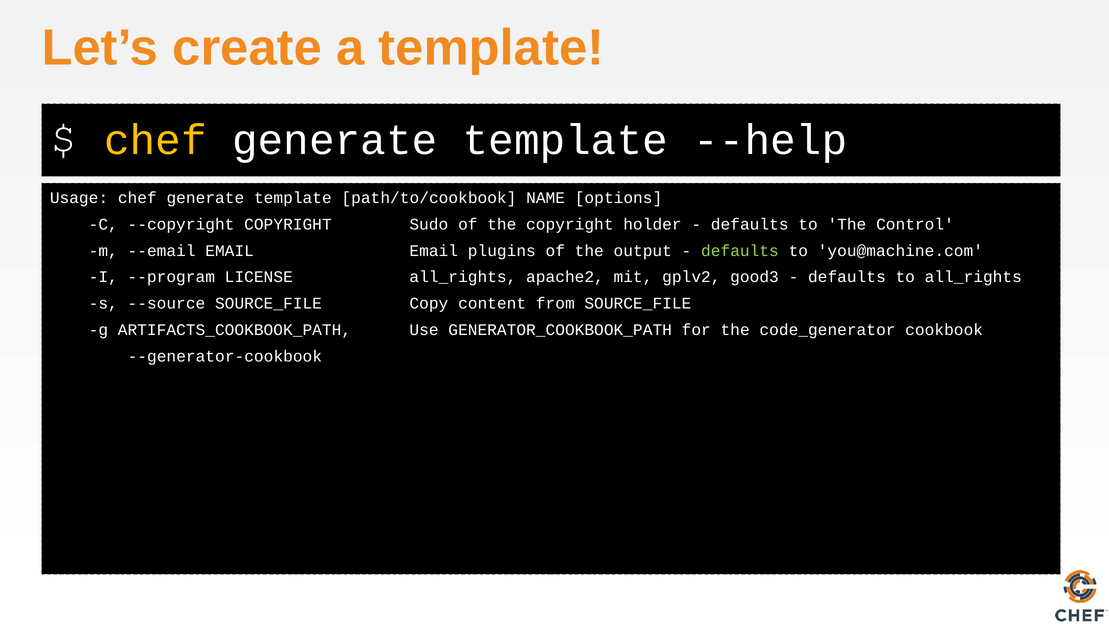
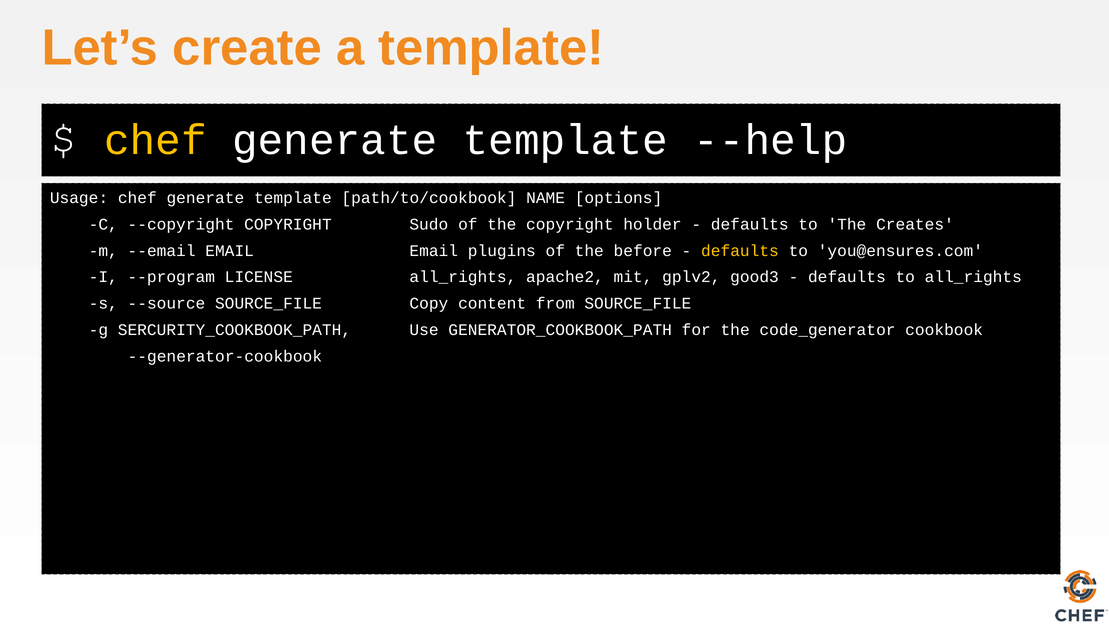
Control: Control -> Creates
output: output -> before
defaults at (740, 251) colour: light green -> yellow
you@machine.com: you@machine.com -> you@ensures.com
ARTIFACTS_COOKBOOK_PATH: ARTIFACTS_COOKBOOK_PATH -> SERCURITY_COOKBOOK_PATH
